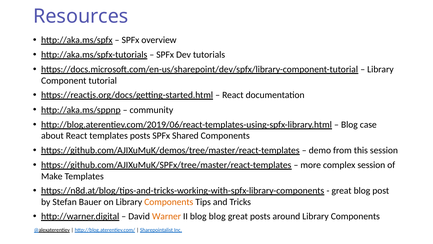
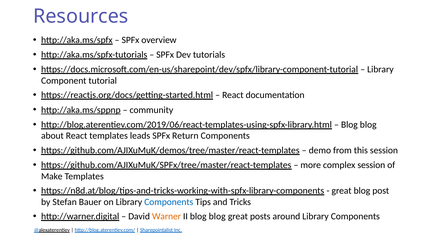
case at (368, 124): case -> blog
templates posts: posts -> leads
Shared: Shared -> Return
Components at (169, 202) colour: orange -> blue
